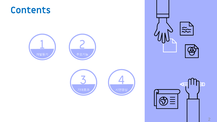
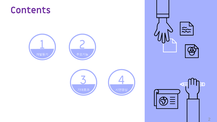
Contents colour: blue -> purple
